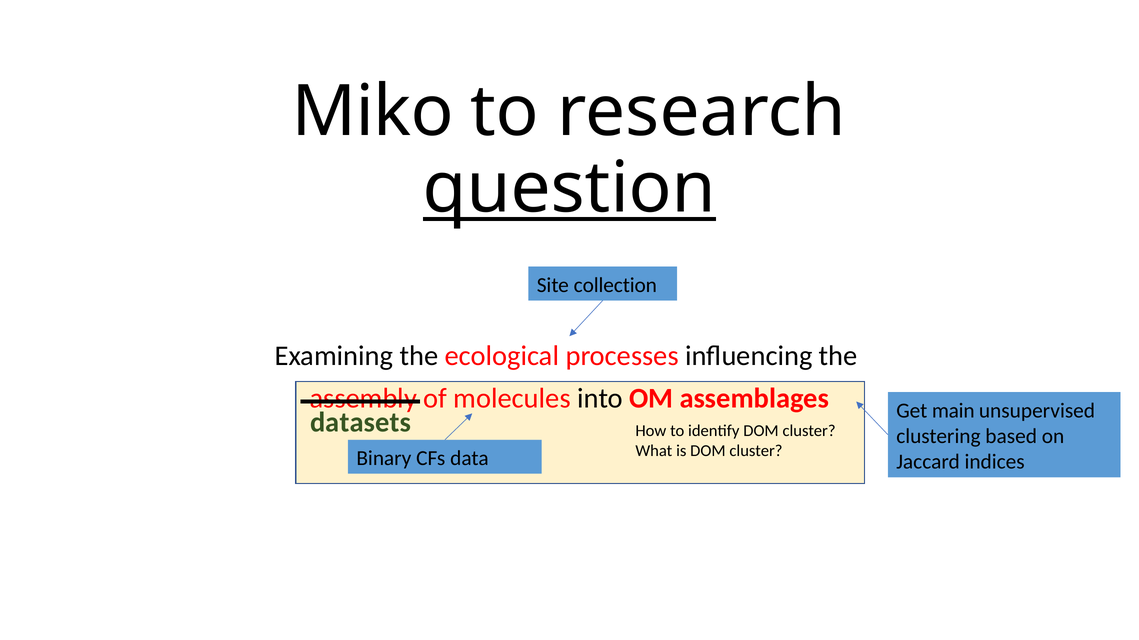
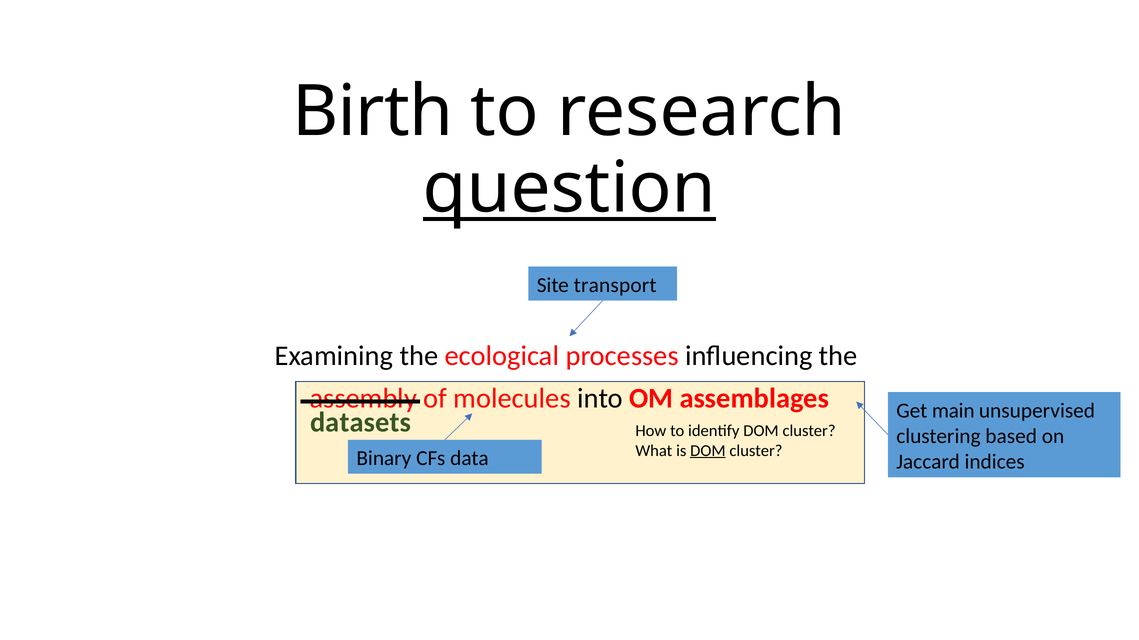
Miko: Miko -> Birth
collection: collection -> transport
DOM at (708, 451) underline: none -> present
